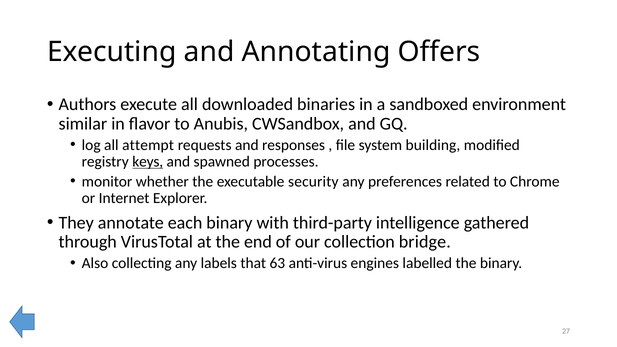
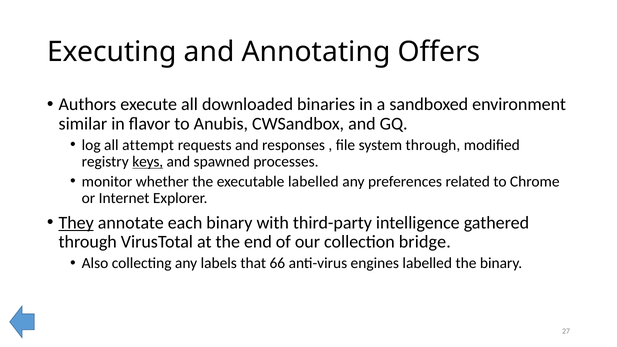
system building: building -> through
executable security: security -> labelled
They underline: none -> present
63: 63 -> 66
